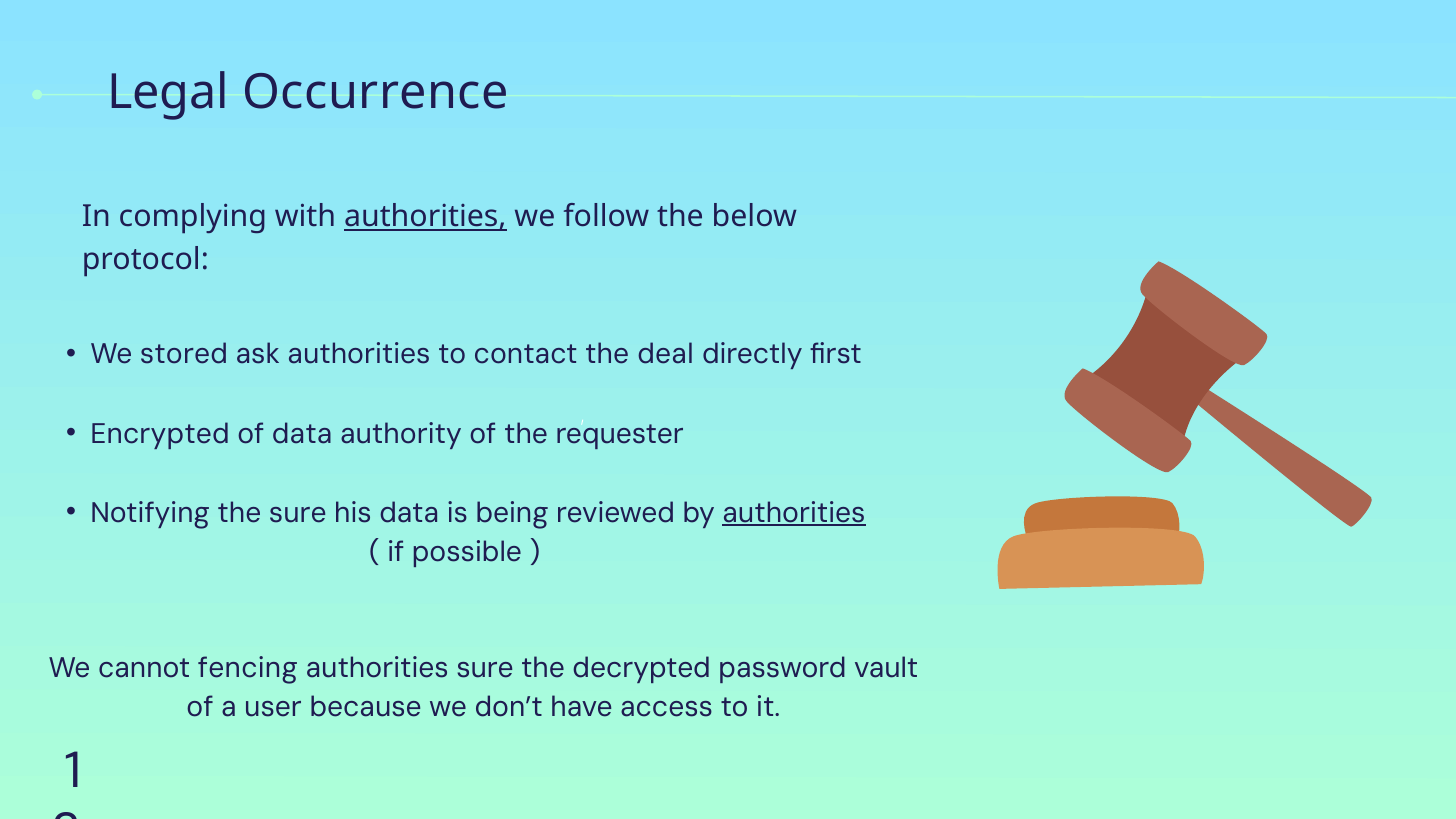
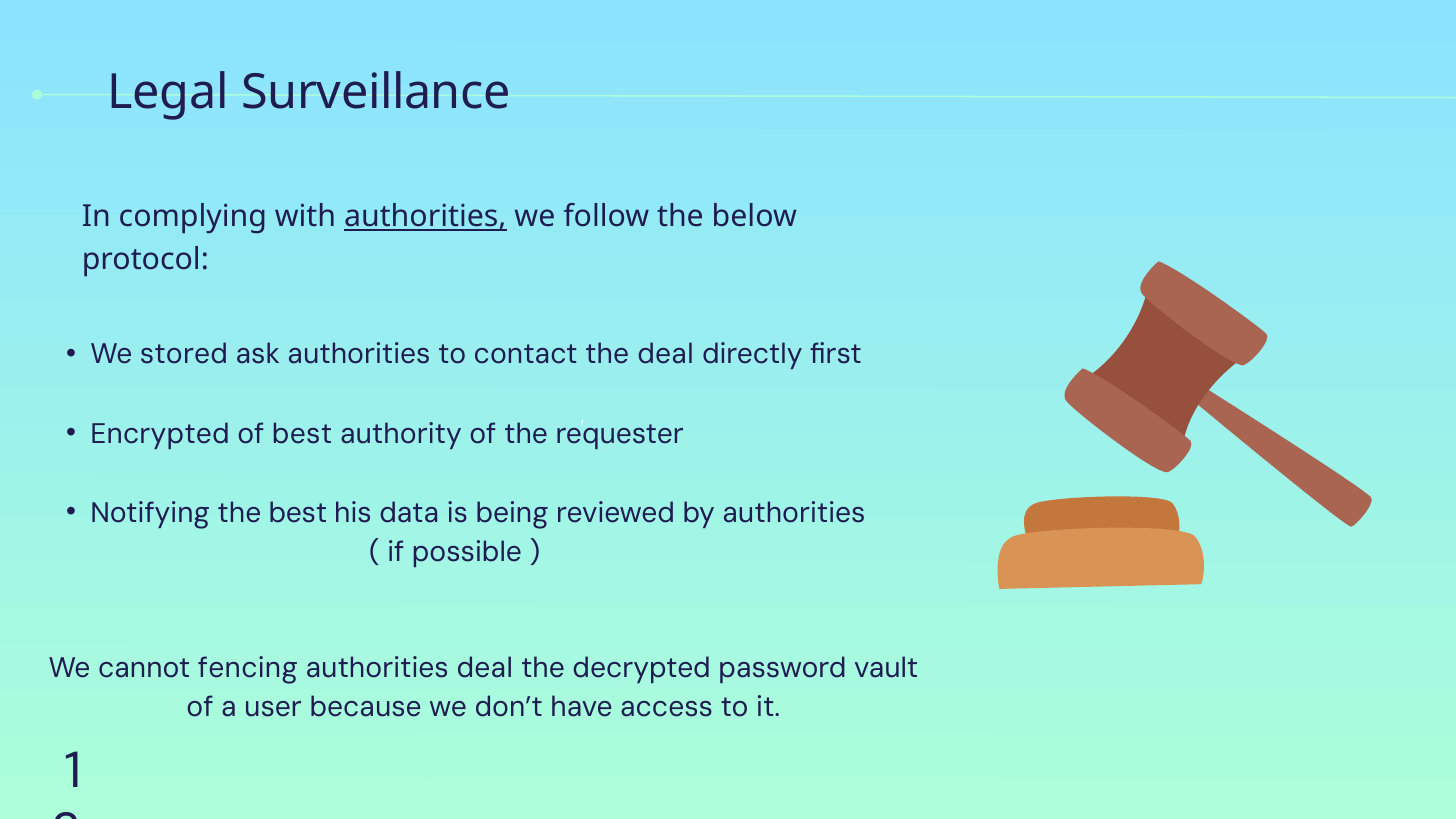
Occurrence: Occurrence -> Surveillance
of data: data -> best
the sure: sure -> best
authorities at (794, 513) underline: present -> none
authorities sure: sure -> deal
